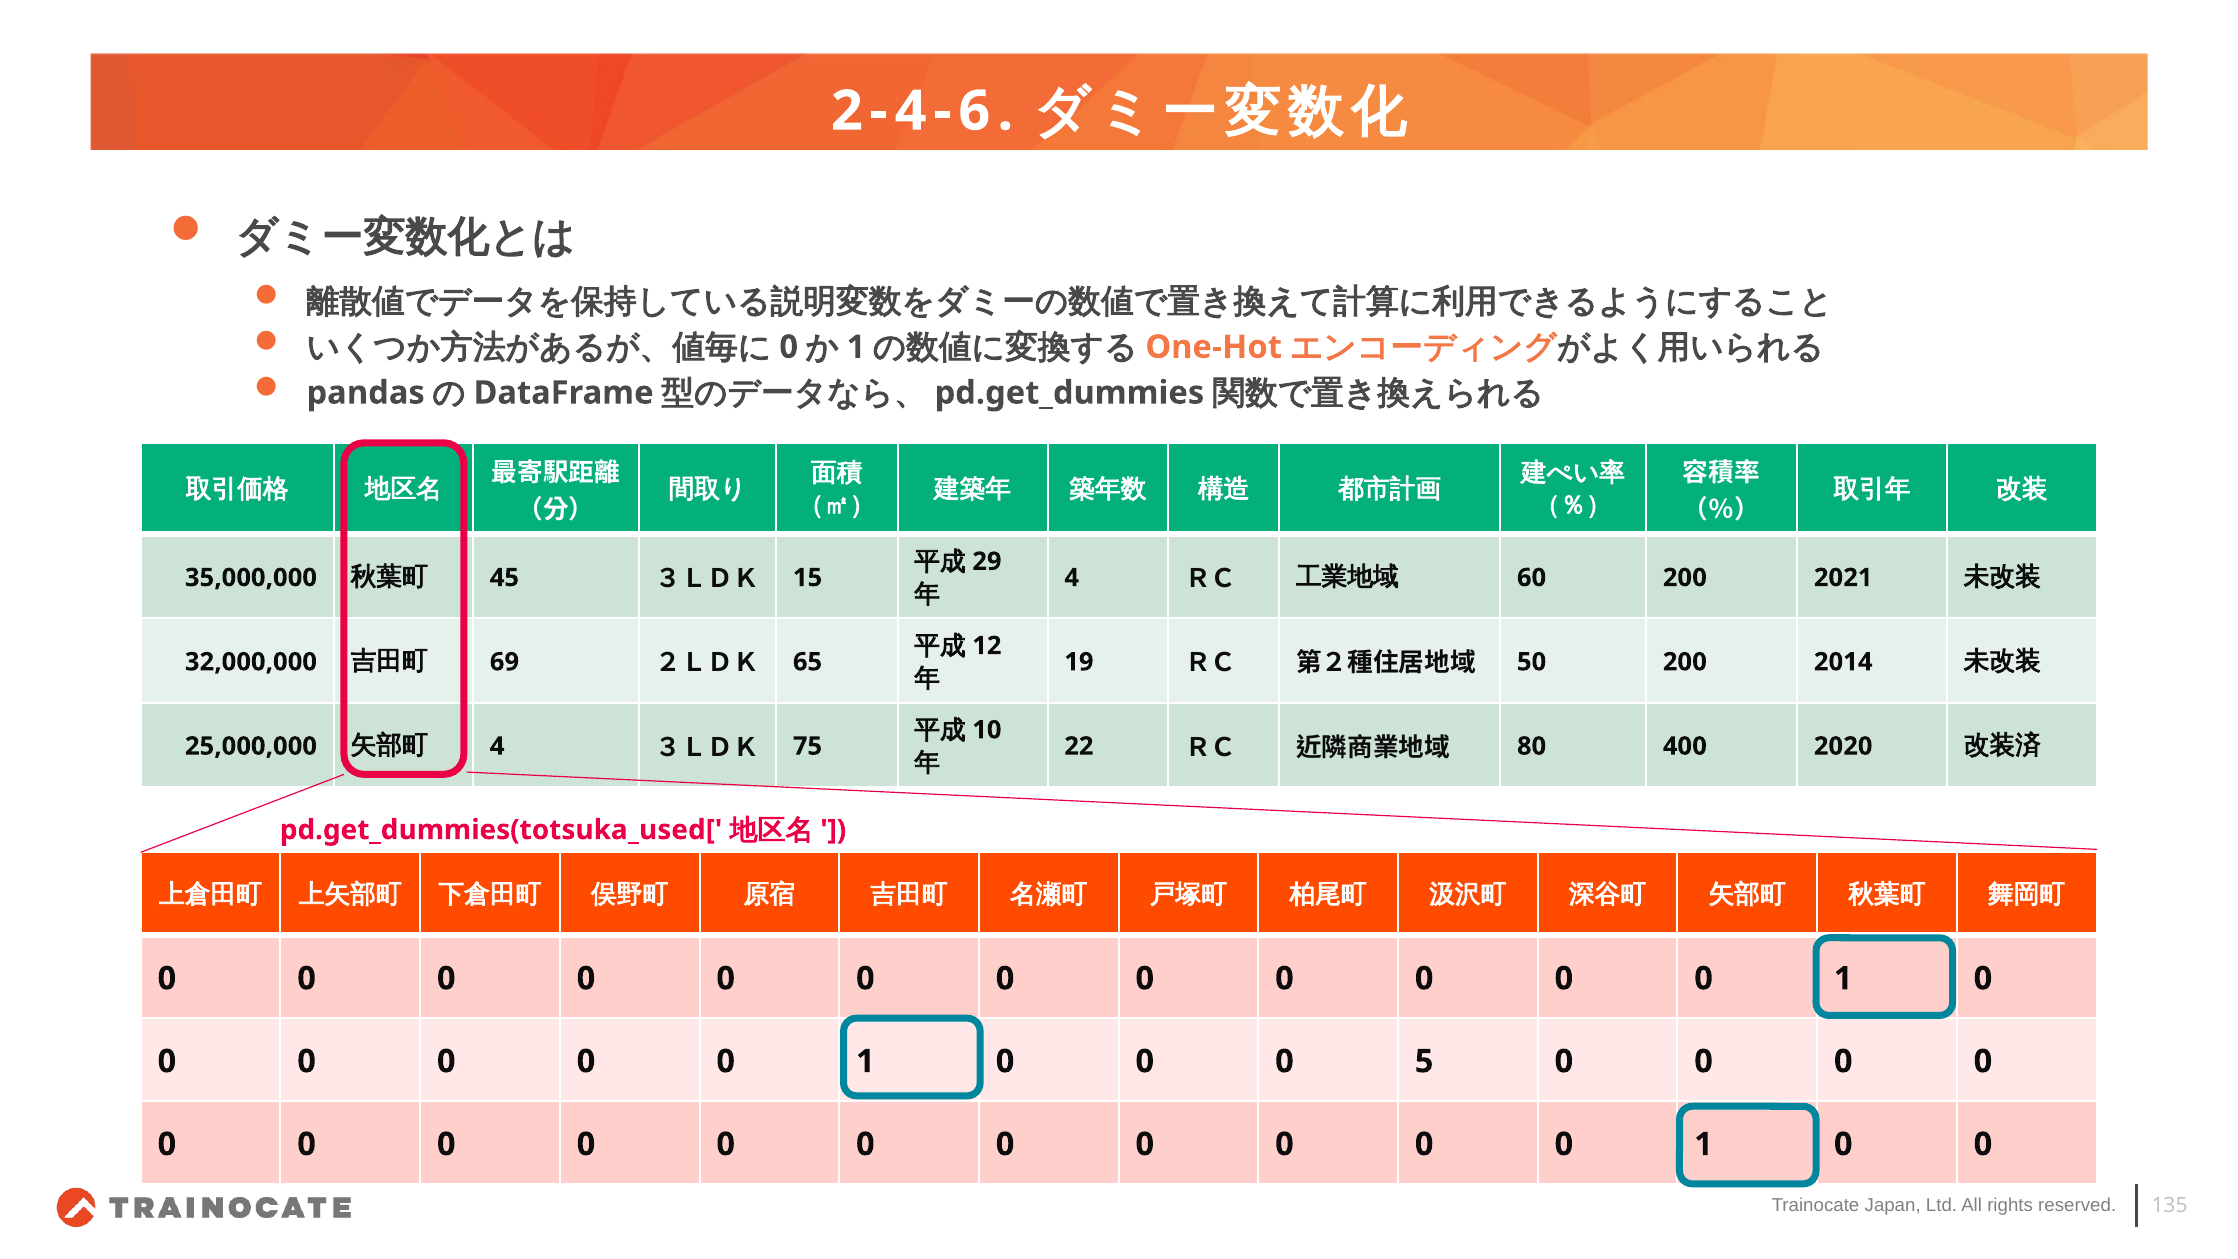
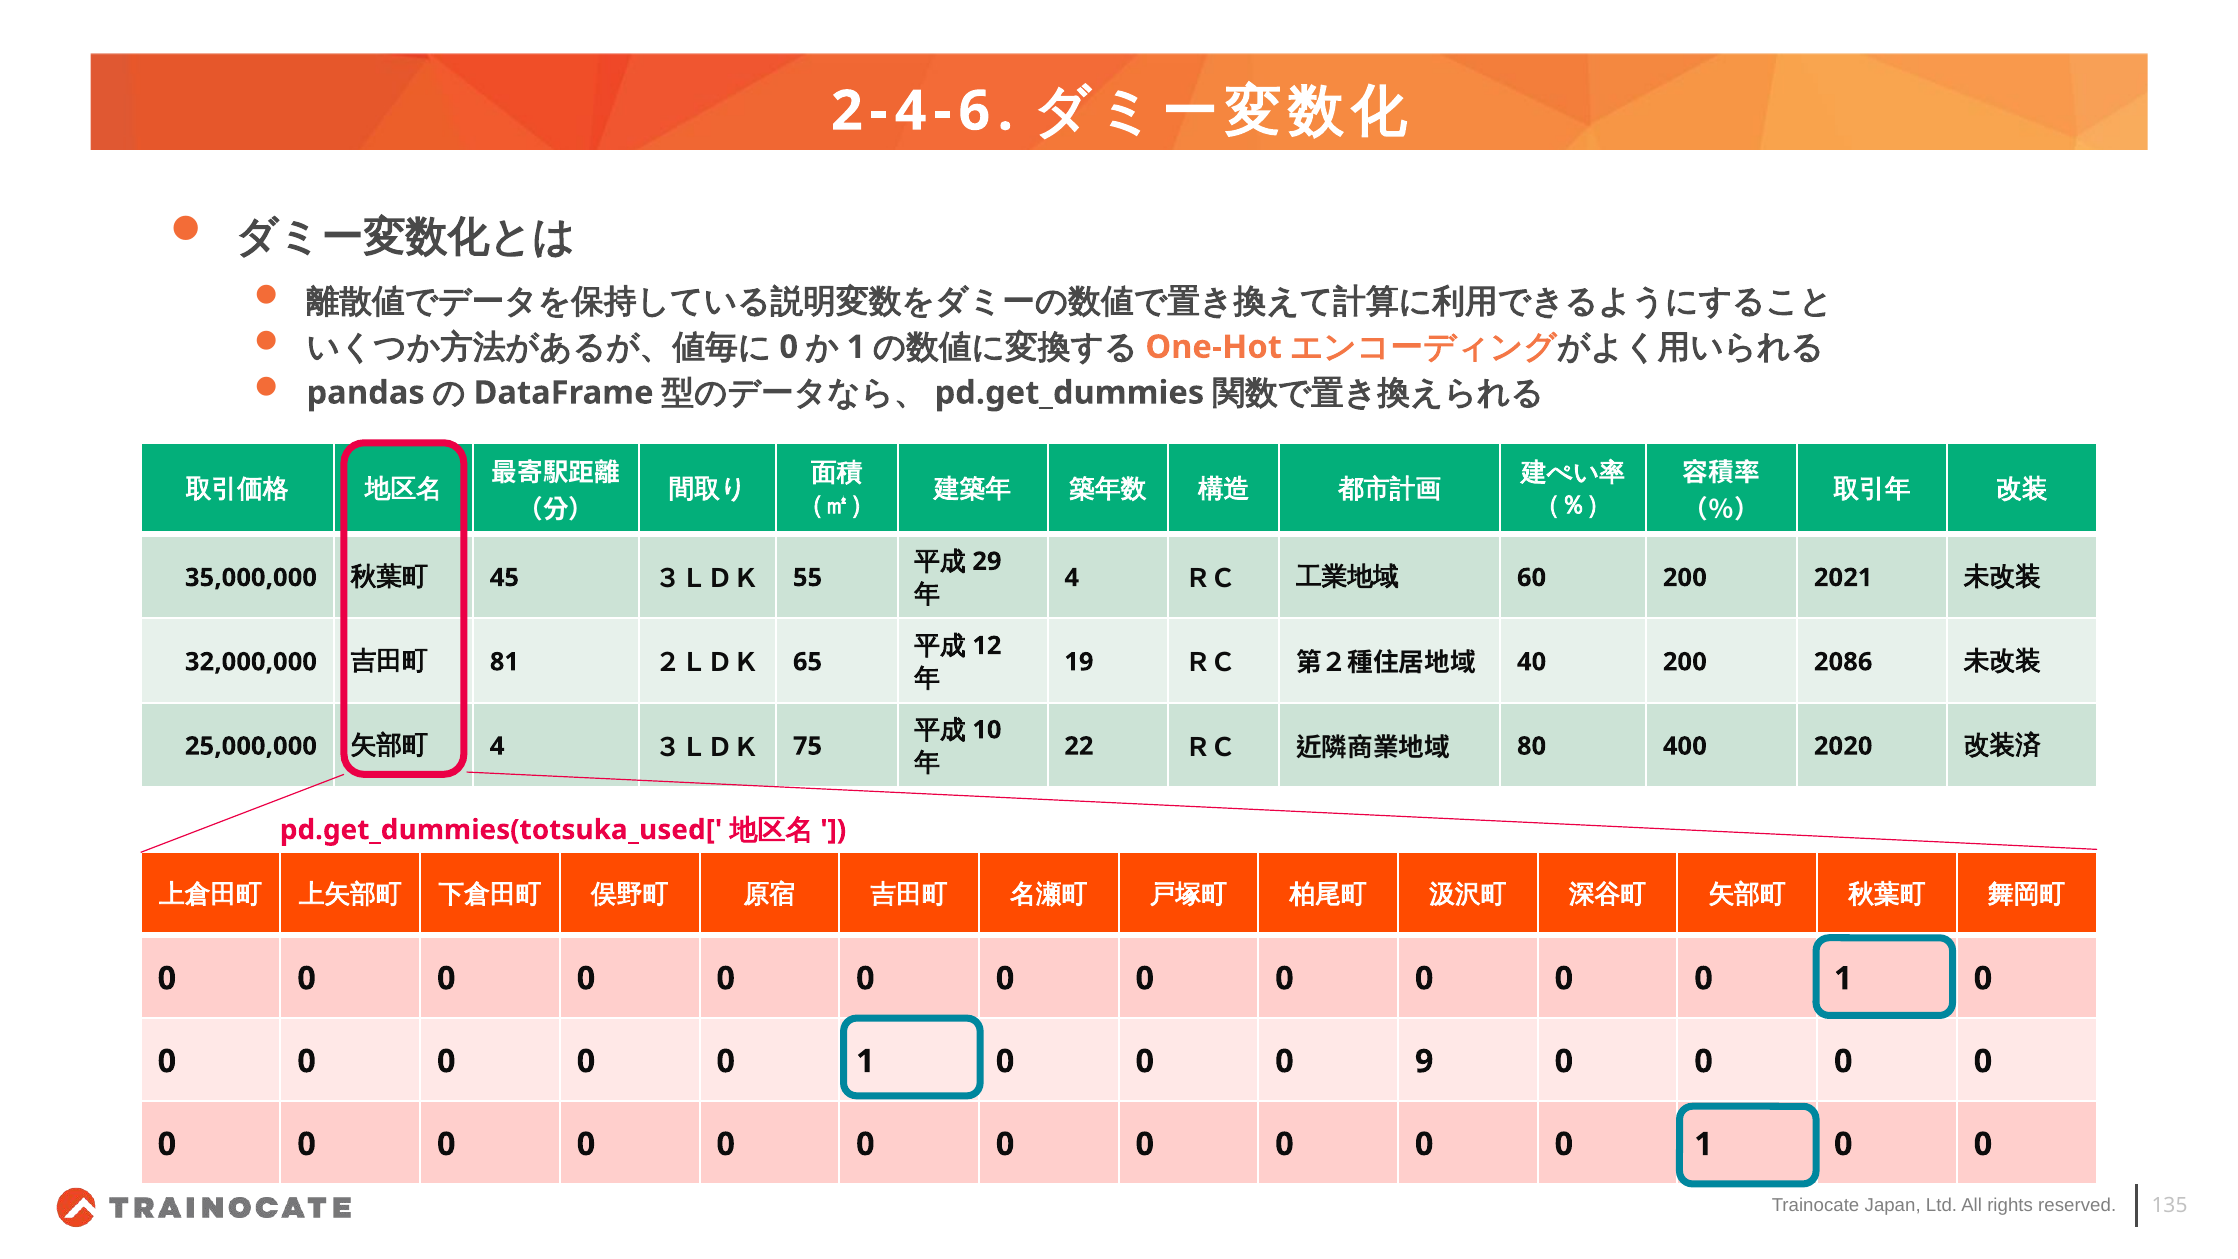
15: 15 -> 55
69: 69 -> 81
50: 50 -> 40
2014: 2014 -> 2086
5: 5 -> 9
